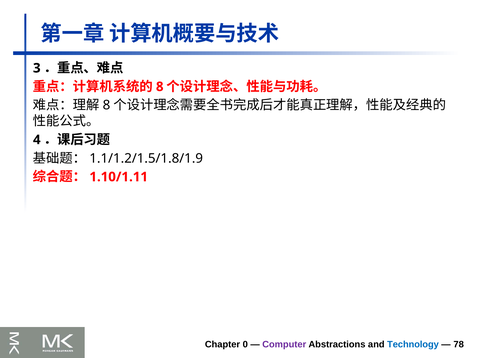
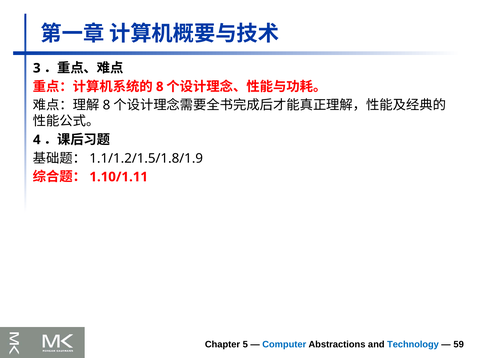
0: 0 -> 5
Computer colour: purple -> blue
78: 78 -> 59
